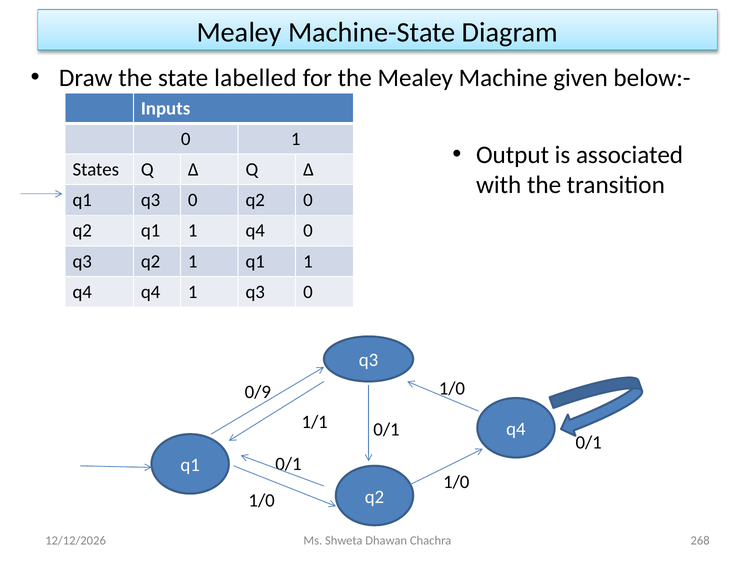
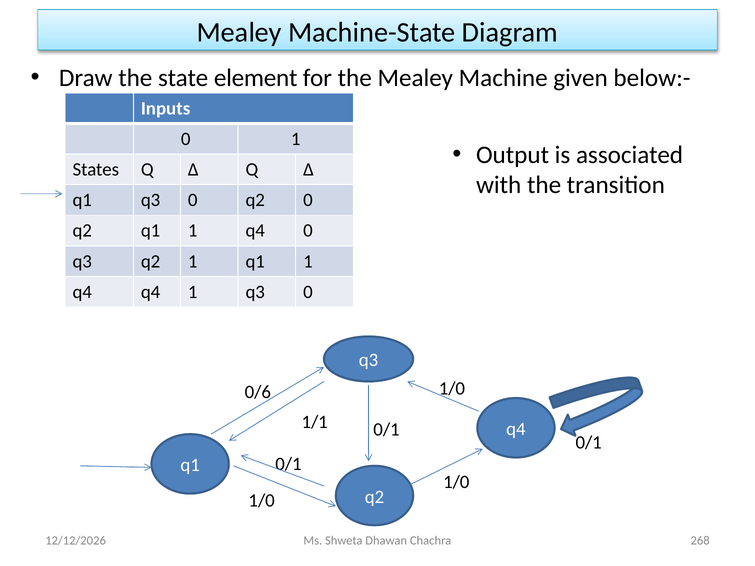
labelled: labelled -> element
0/9: 0/9 -> 0/6
